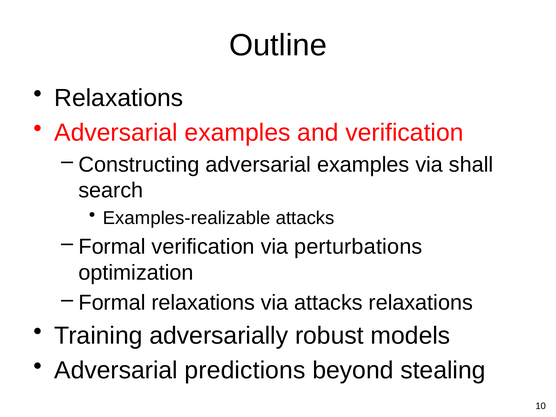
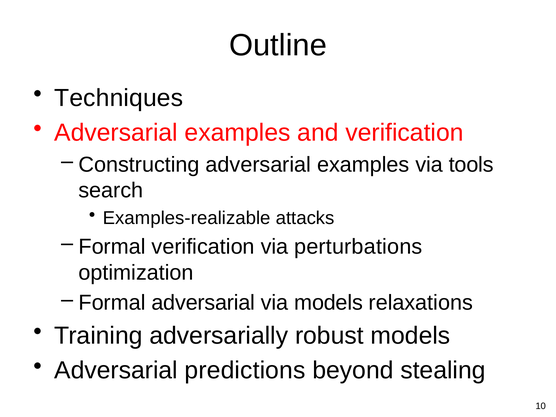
Relaxations at (119, 98): Relaxations -> Techniques
shall: shall -> tools
Formal relaxations: relaxations -> adversarial
via attacks: attacks -> models
